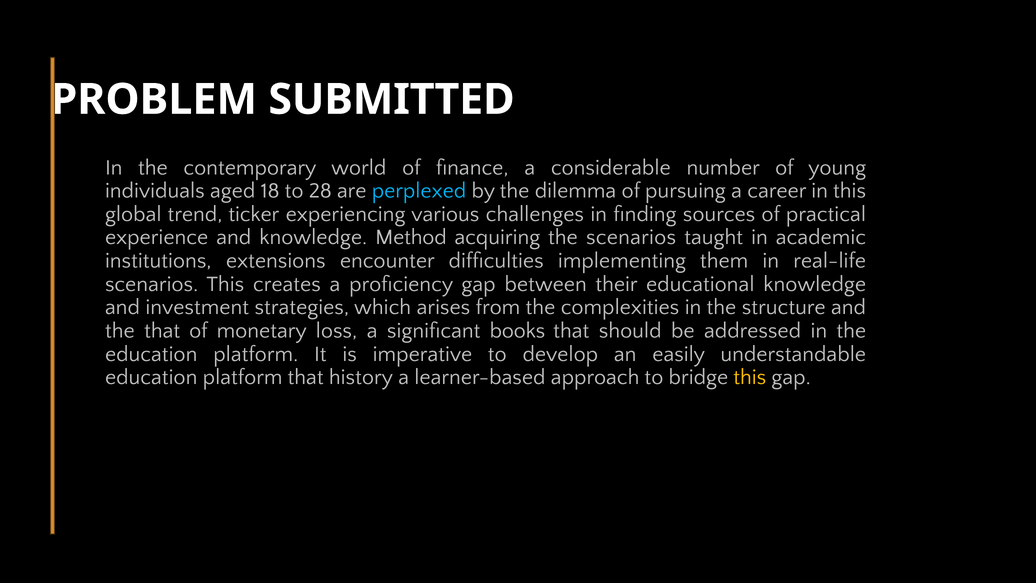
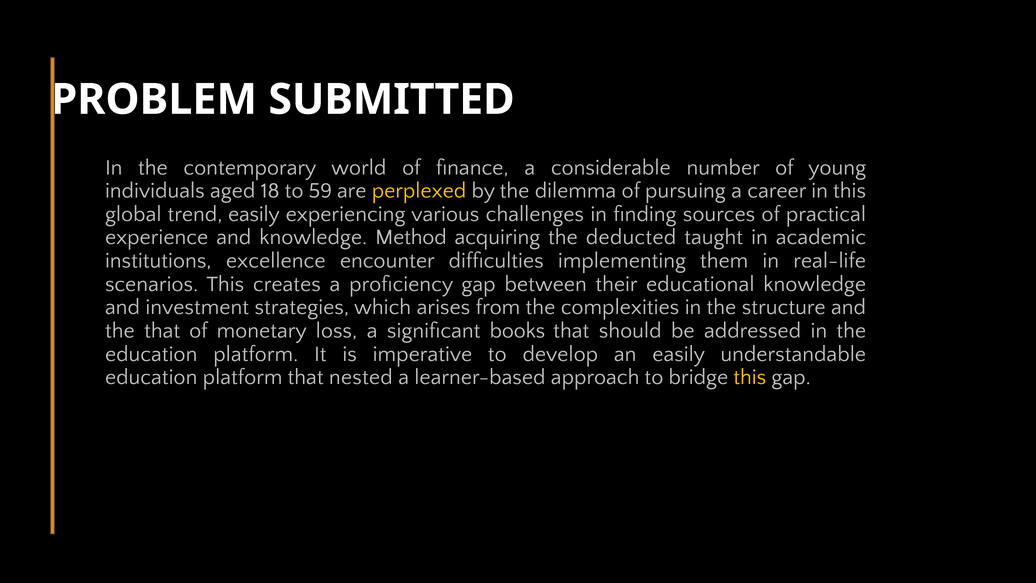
28: 28 -> 59
perplexed colour: light blue -> yellow
trend ticker: ticker -> easily
the scenarios: scenarios -> deducted
extensions: extensions -> excellence
history: history -> nested
